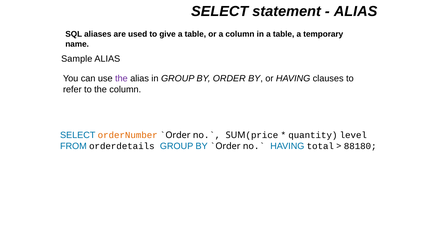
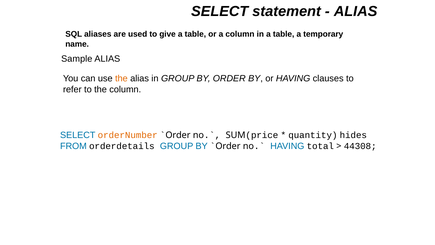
the at (121, 78) colour: purple -> orange
level: level -> hides
88180: 88180 -> 44308
